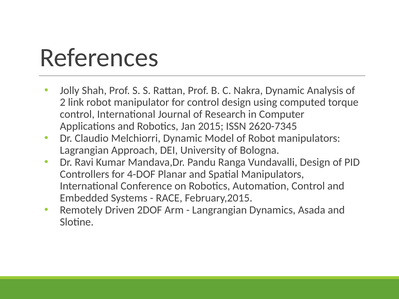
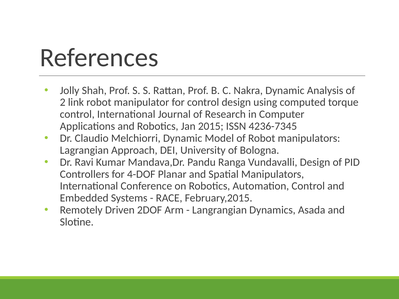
2620-7345: 2620-7345 -> 4236-7345
